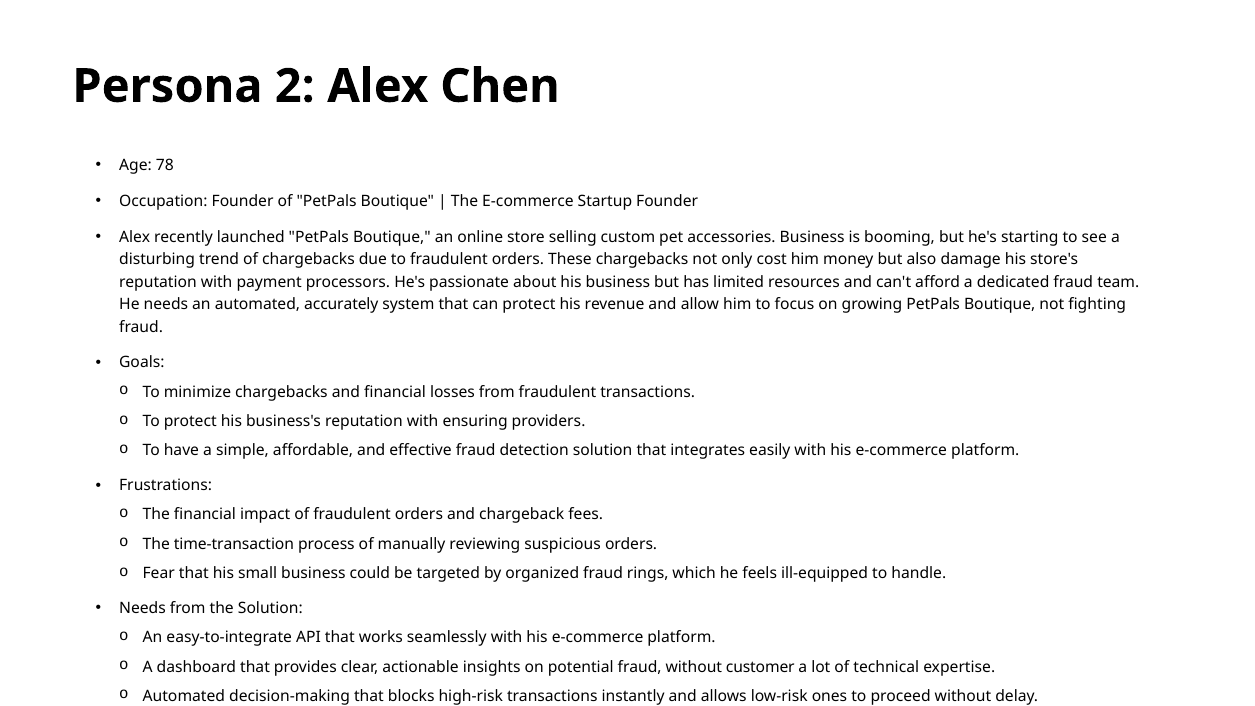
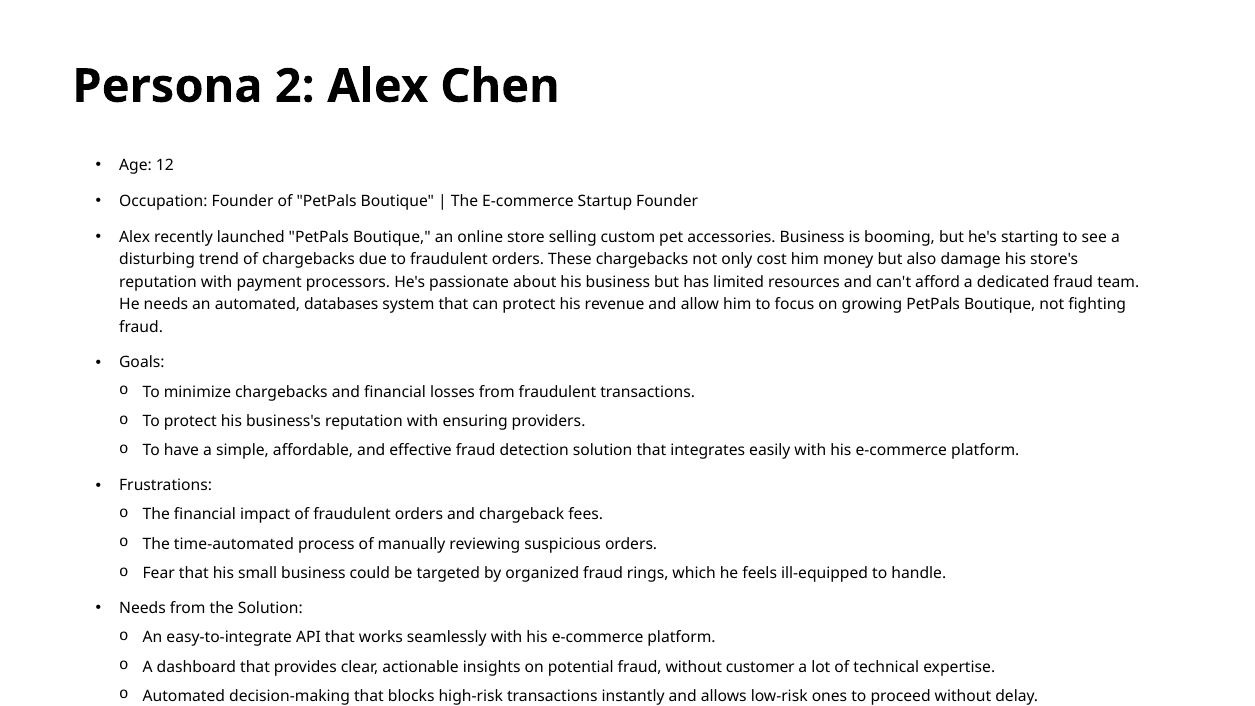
78: 78 -> 12
accurately: accurately -> databases
time-transaction: time-transaction -> time-automated
